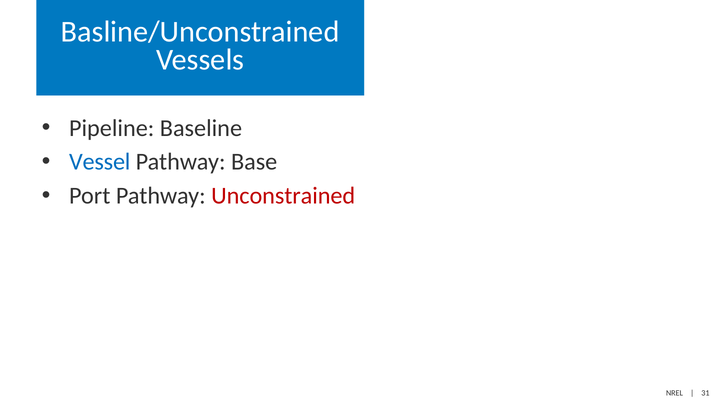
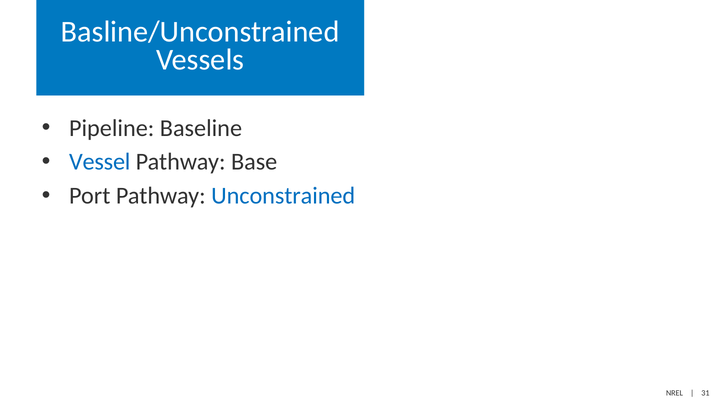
Unconstrained colour: red -> blue
